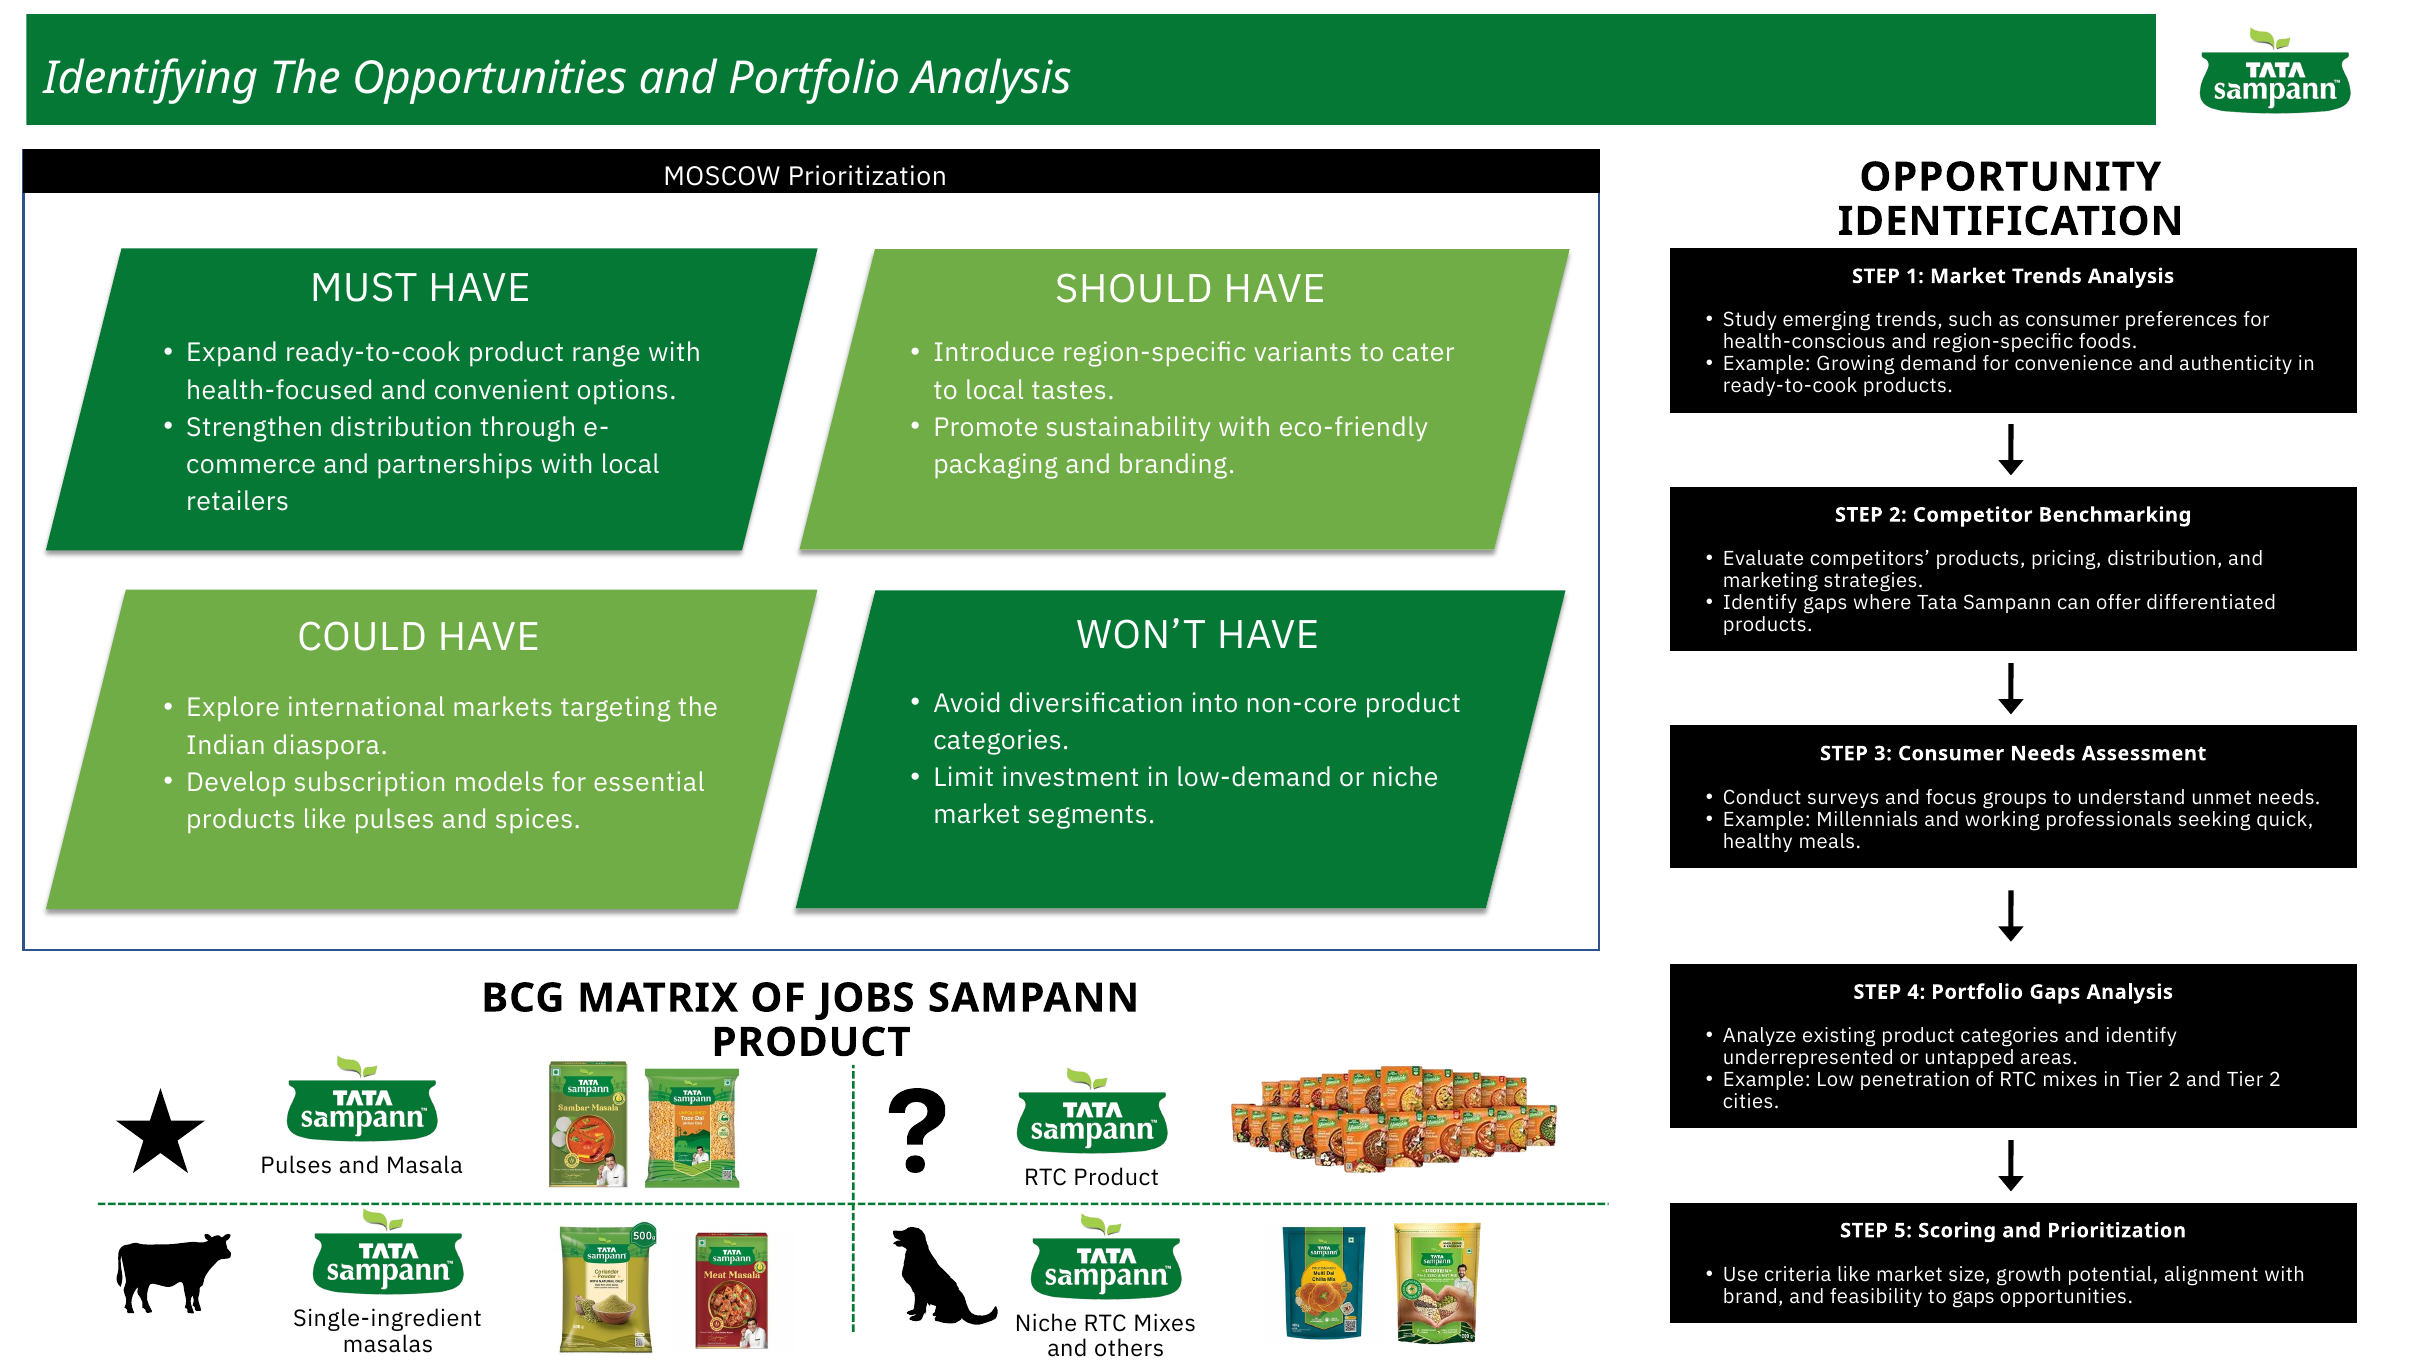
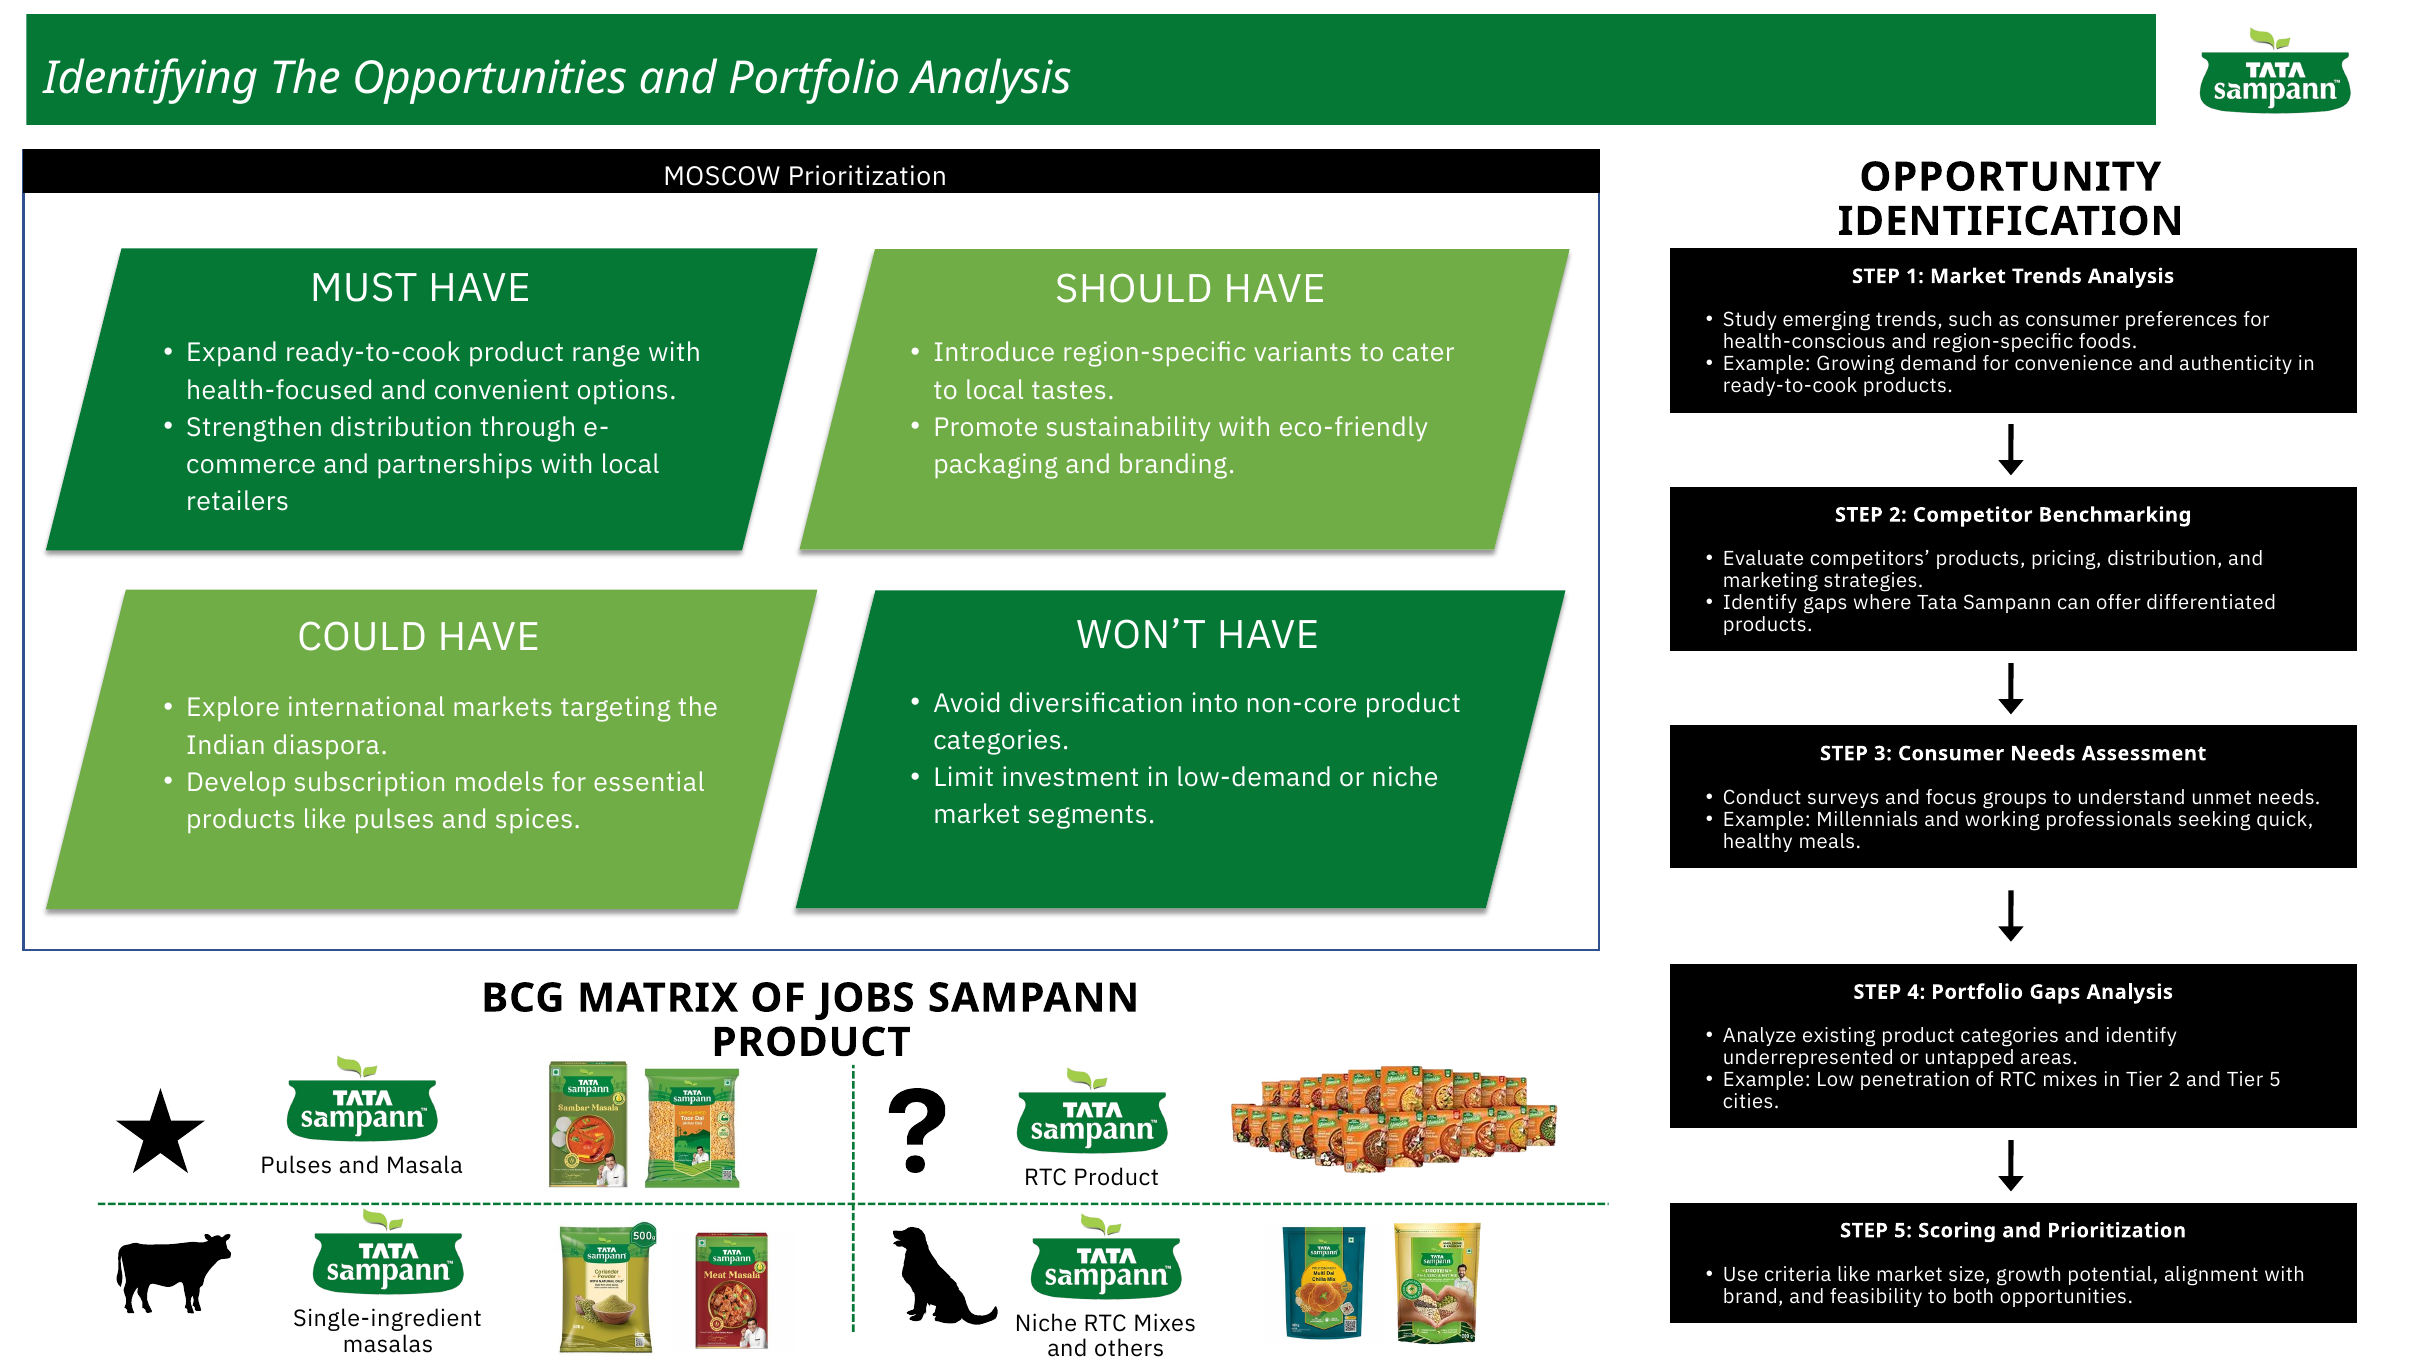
and Tier 2: 2 -> 5
to gaps: gaps -> both
